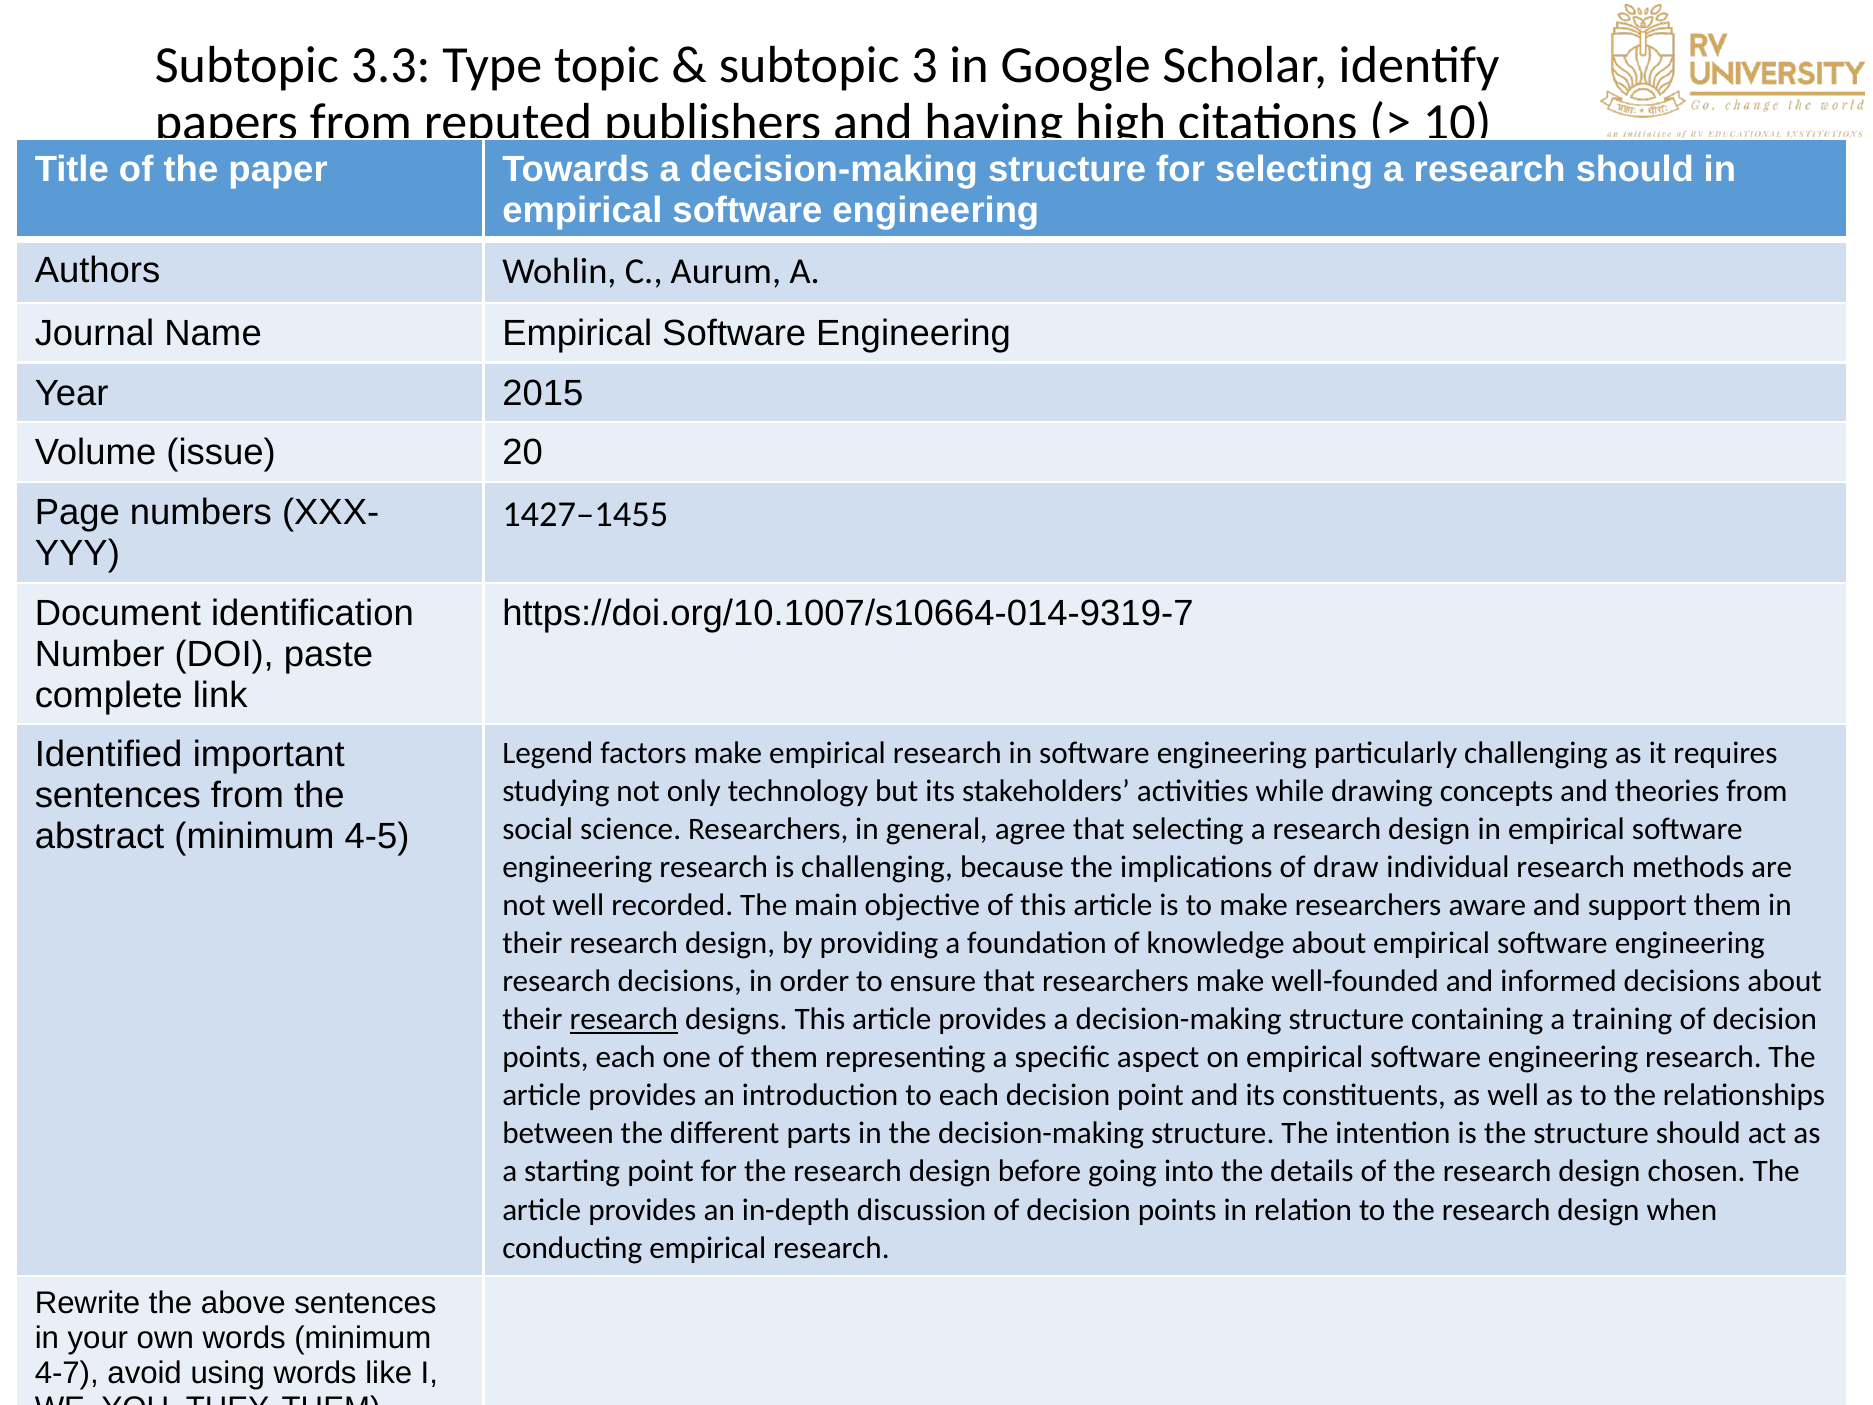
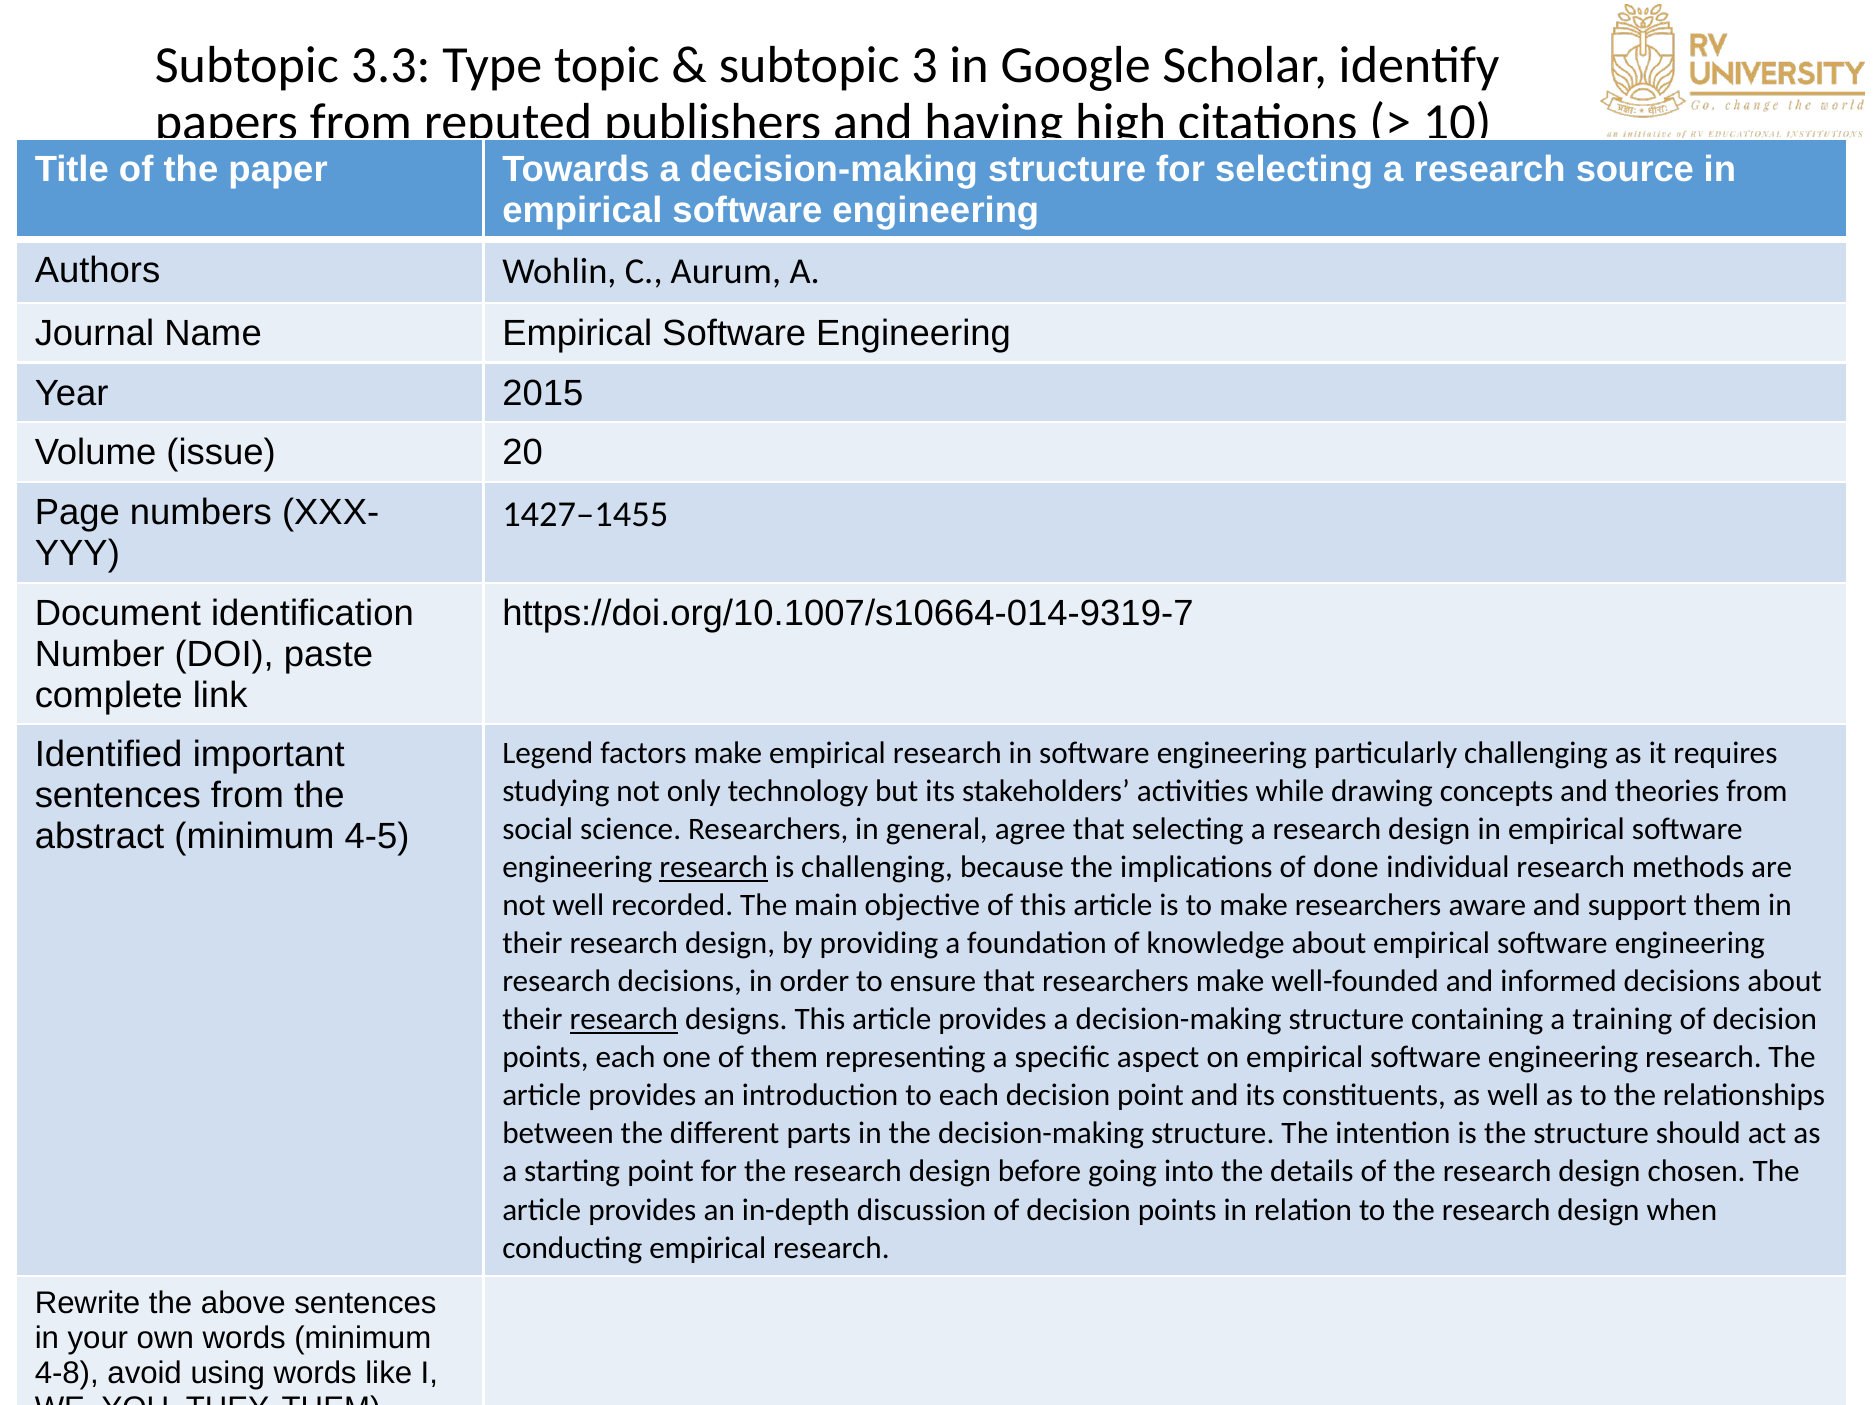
research should: should -> source
research at (714, 867) underline: none -> present
draw: draw -> done
4-7: 4-7 -> 4-8
